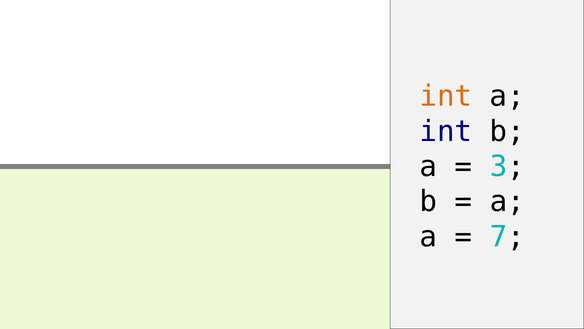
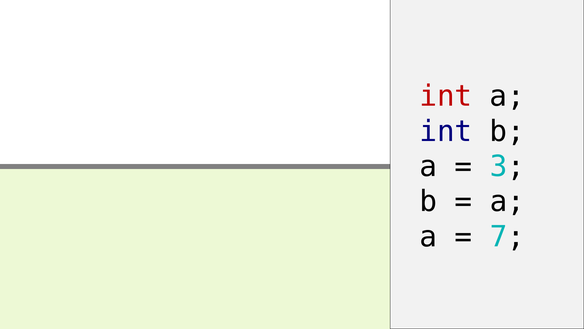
int at (446, 96) colour: orange -> red
